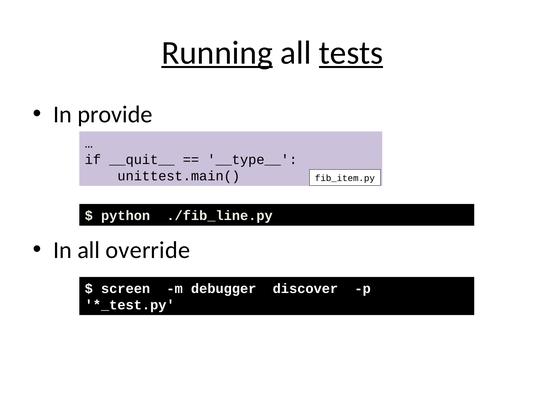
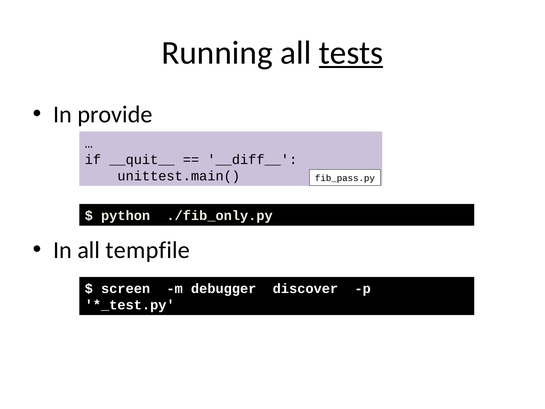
Running underline: present -> none
__type__: __type__ -> __diff__
fib_item.py: fib_item.py -> fib_pass.py
./fib_line.py: ./fib_line.py -> ./fib_only.py
override: override -> tempfile
